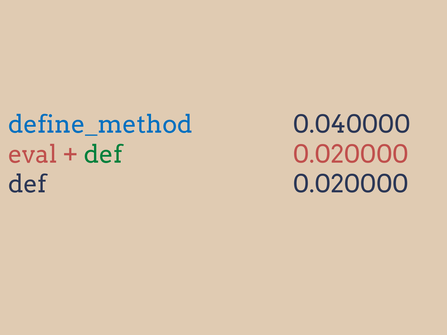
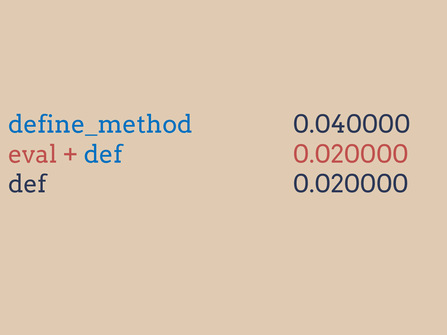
def at (103, 155) colour: green -> blue
